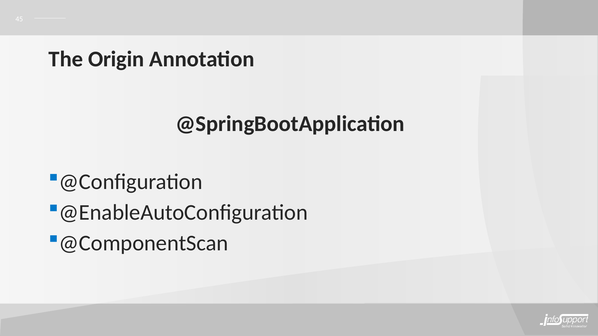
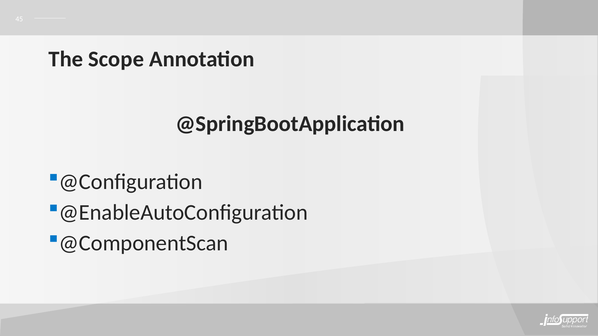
Origin: Origin -> Scope
